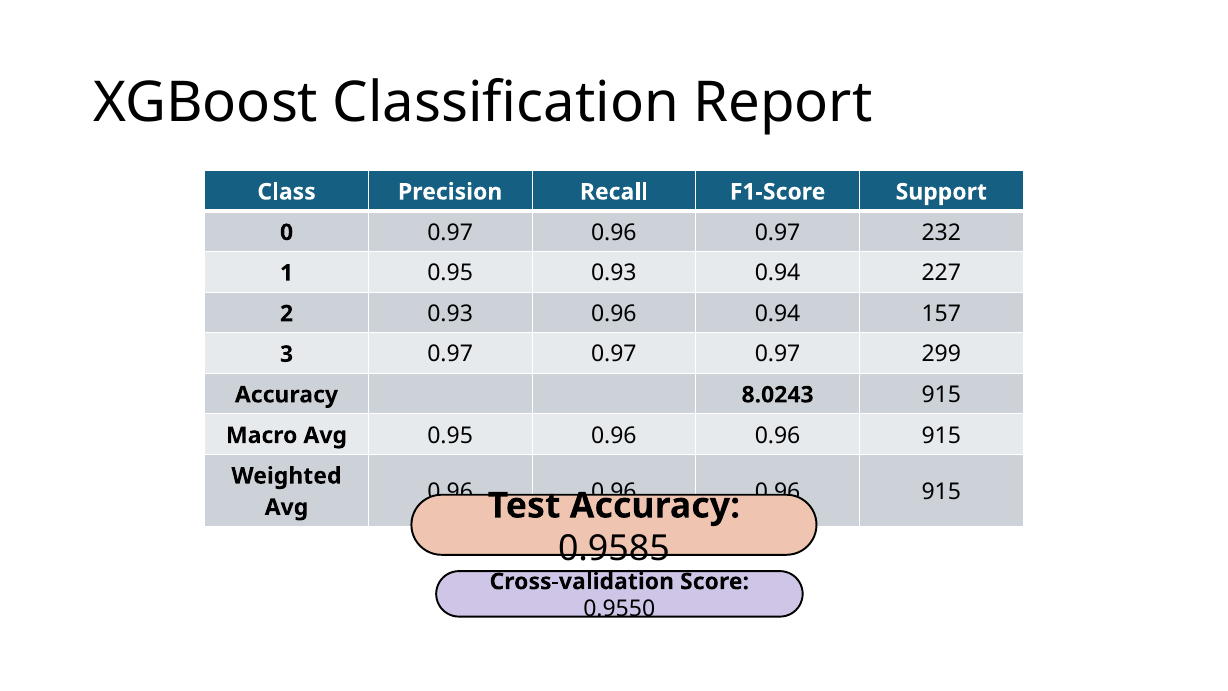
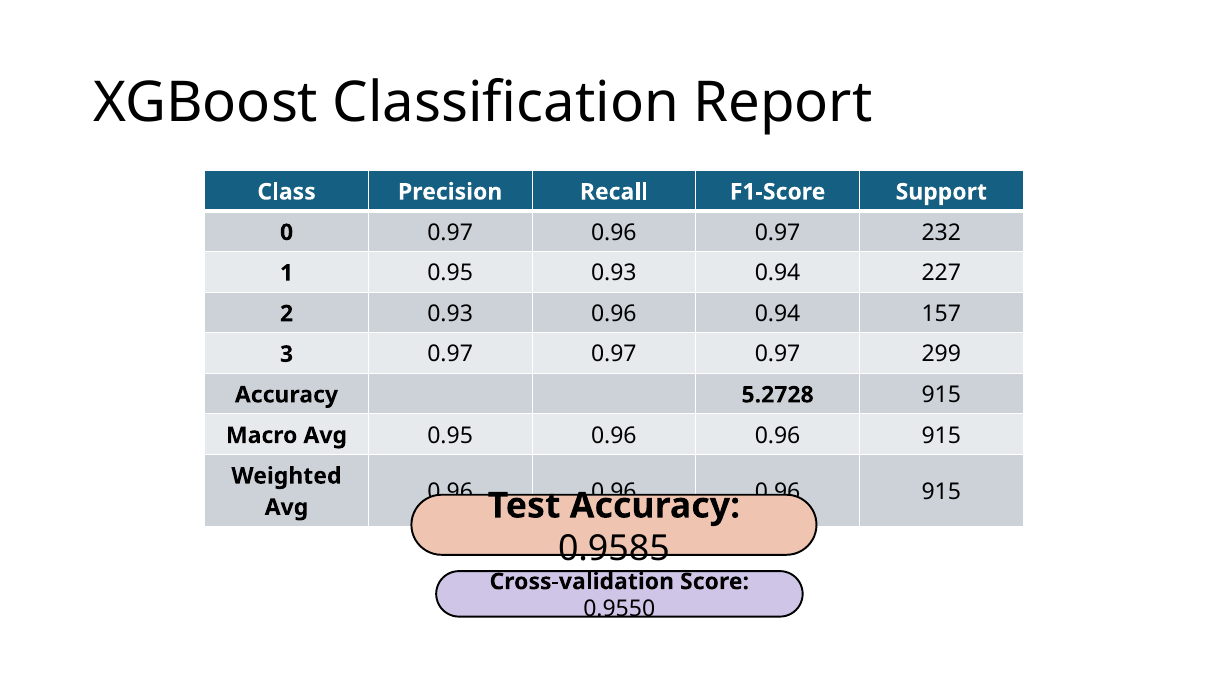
8.0243: 8.0243 -> 5.2728
